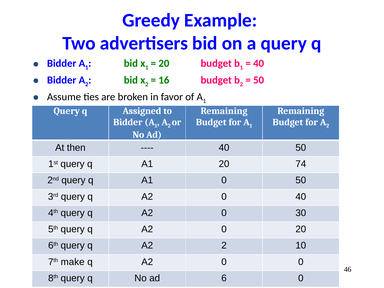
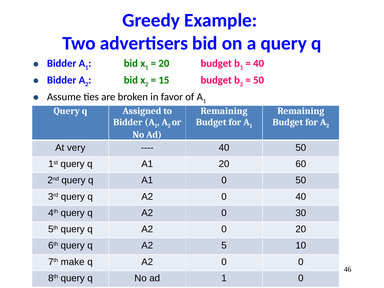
16: 16 -> 15
then: then -> very
74: 74 -> 60
A2 2: 2 -> 5
ad 6: 6 -> 1
